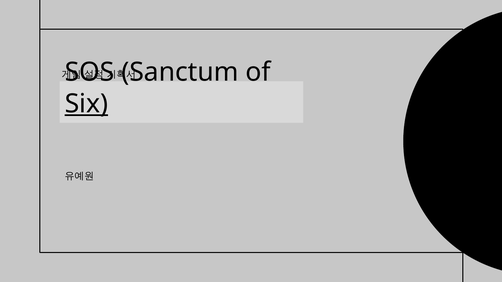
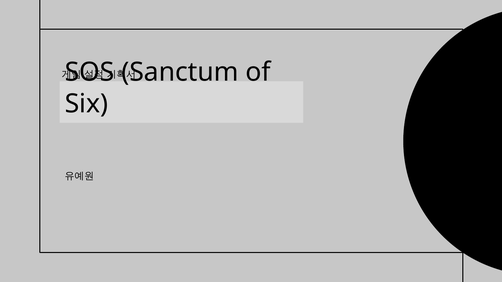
Six underline: present -> none
